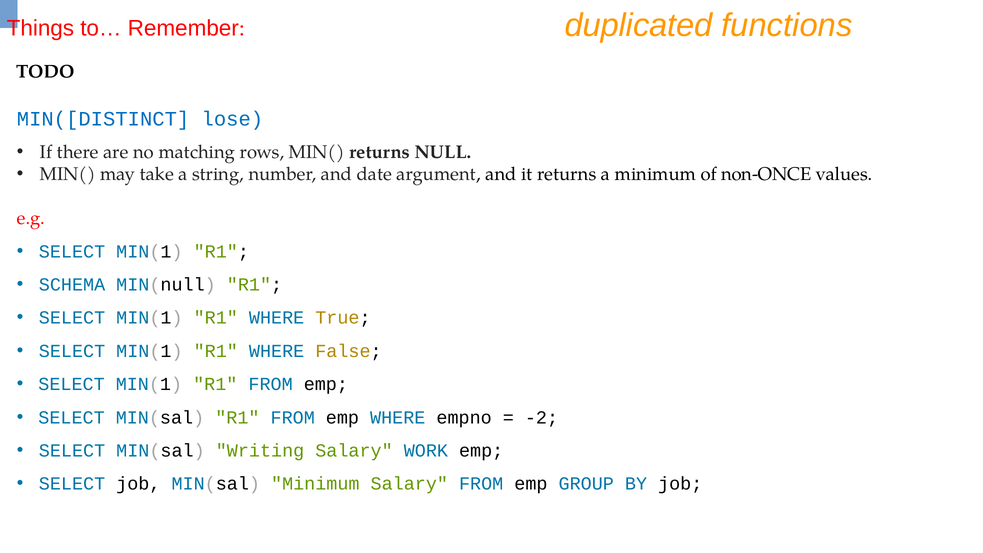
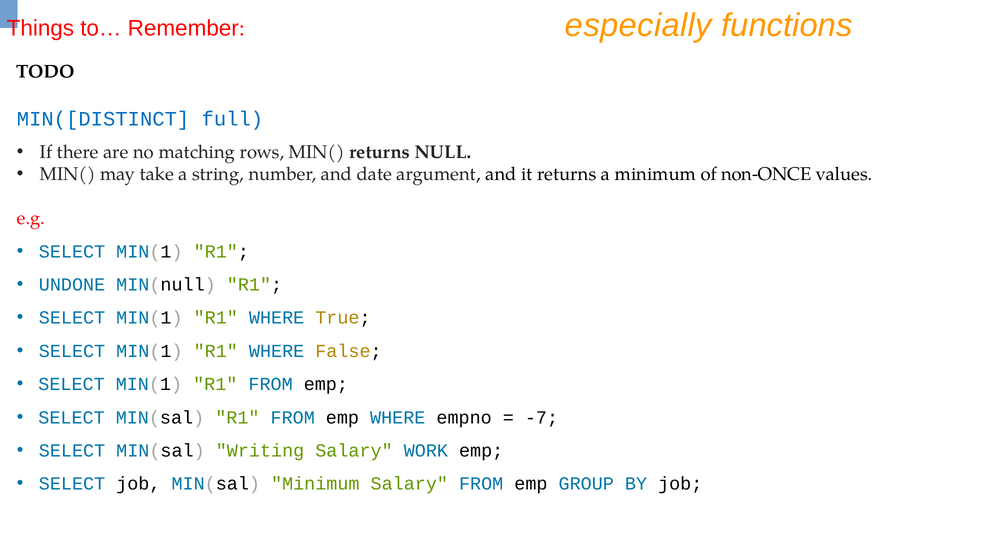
duplicated: duplicated -> especially
lose: lose -> full
SCHEMA: SCHEMA -> UNDONE
-2: -2 -> -7
